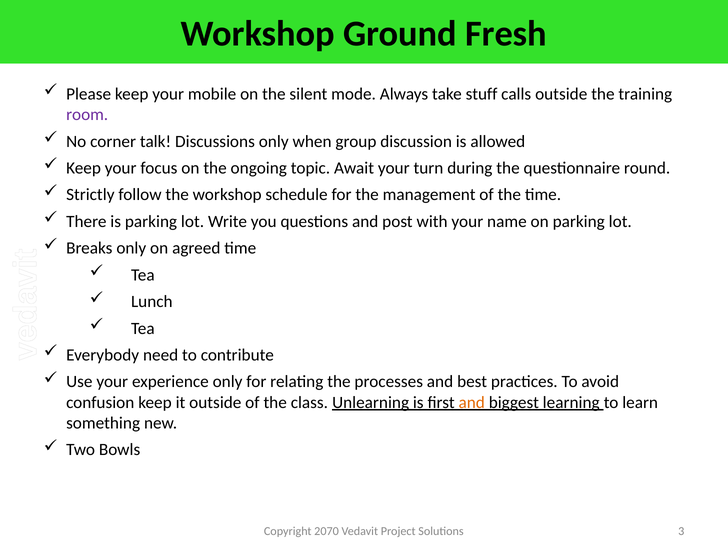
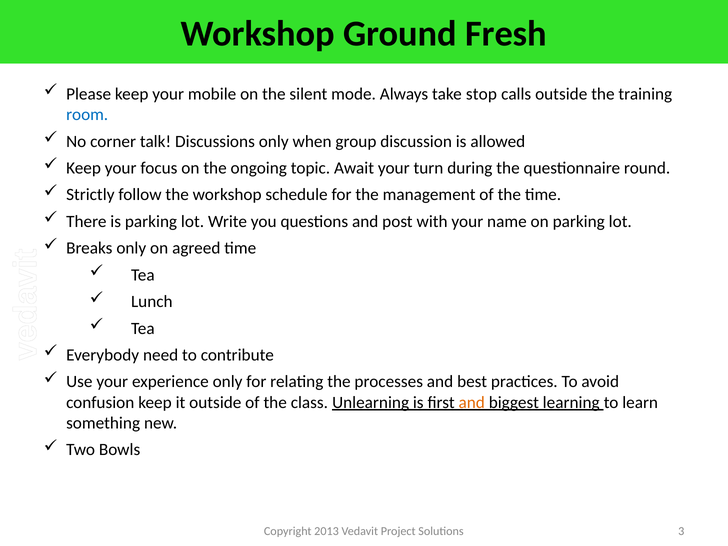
stuff: stuff -> stop
room colour: purple -> blue
2070: 2070 -> 2013
